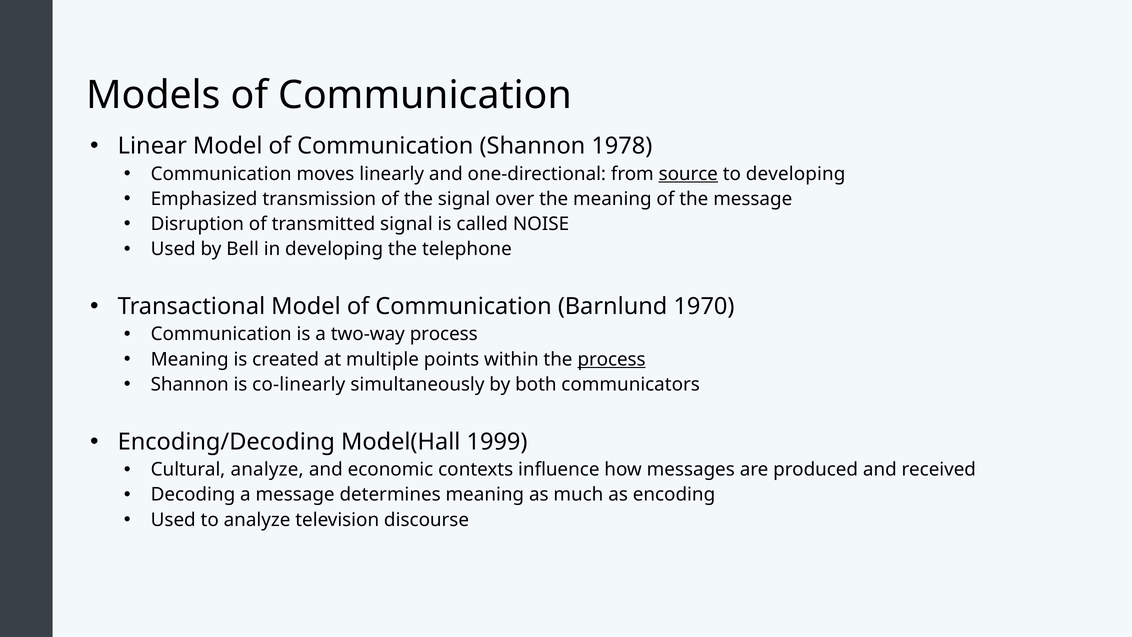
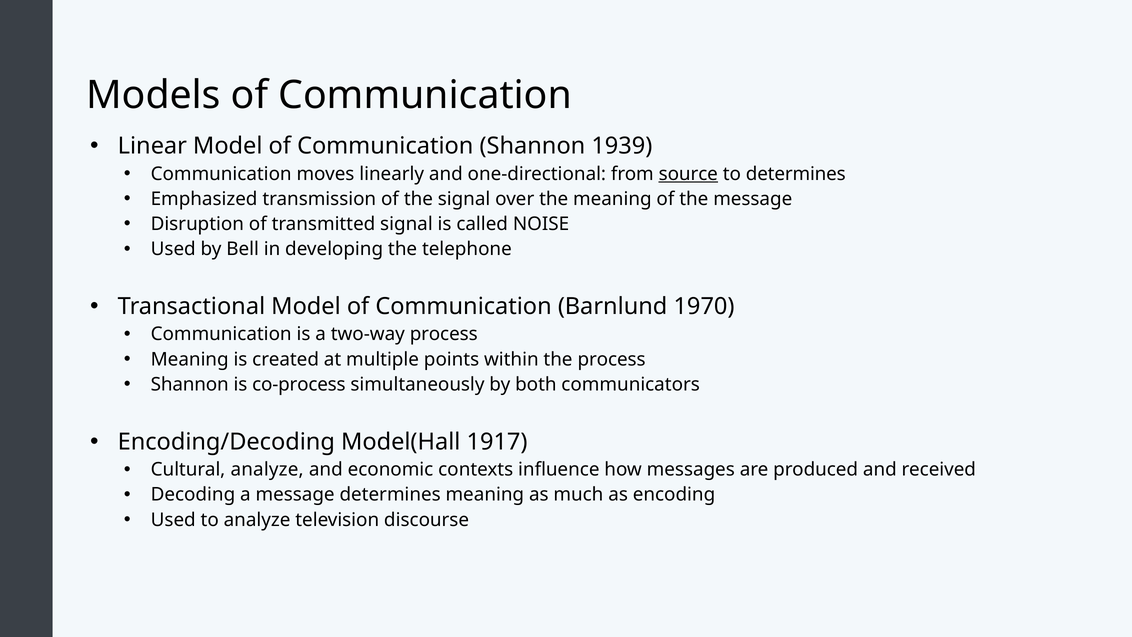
1978: 1978 -> 1939
to developing: developing -> determines
process at (612, 359) underline: present -> none
co-linearly: co-linearly -> co-process
1999: 1999 -> 1917
